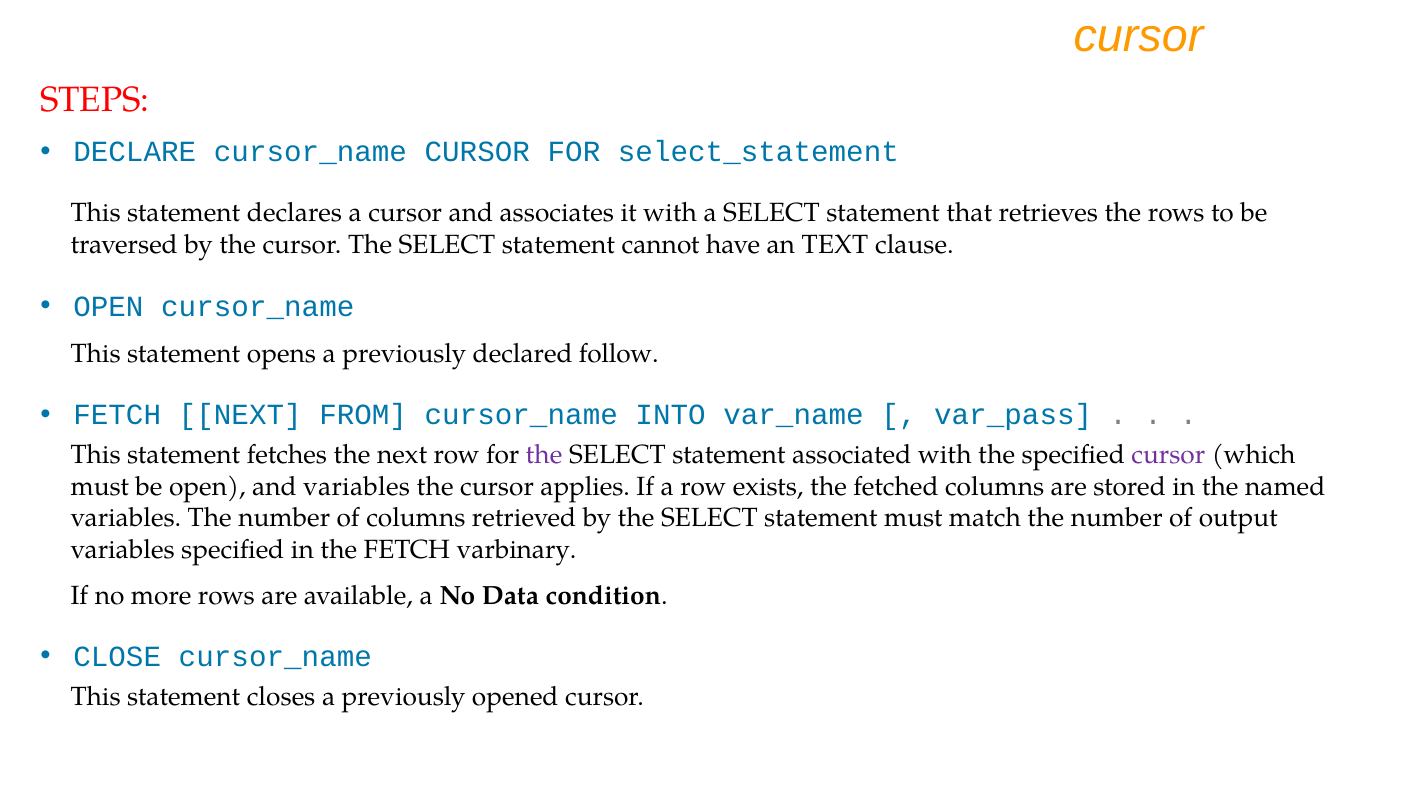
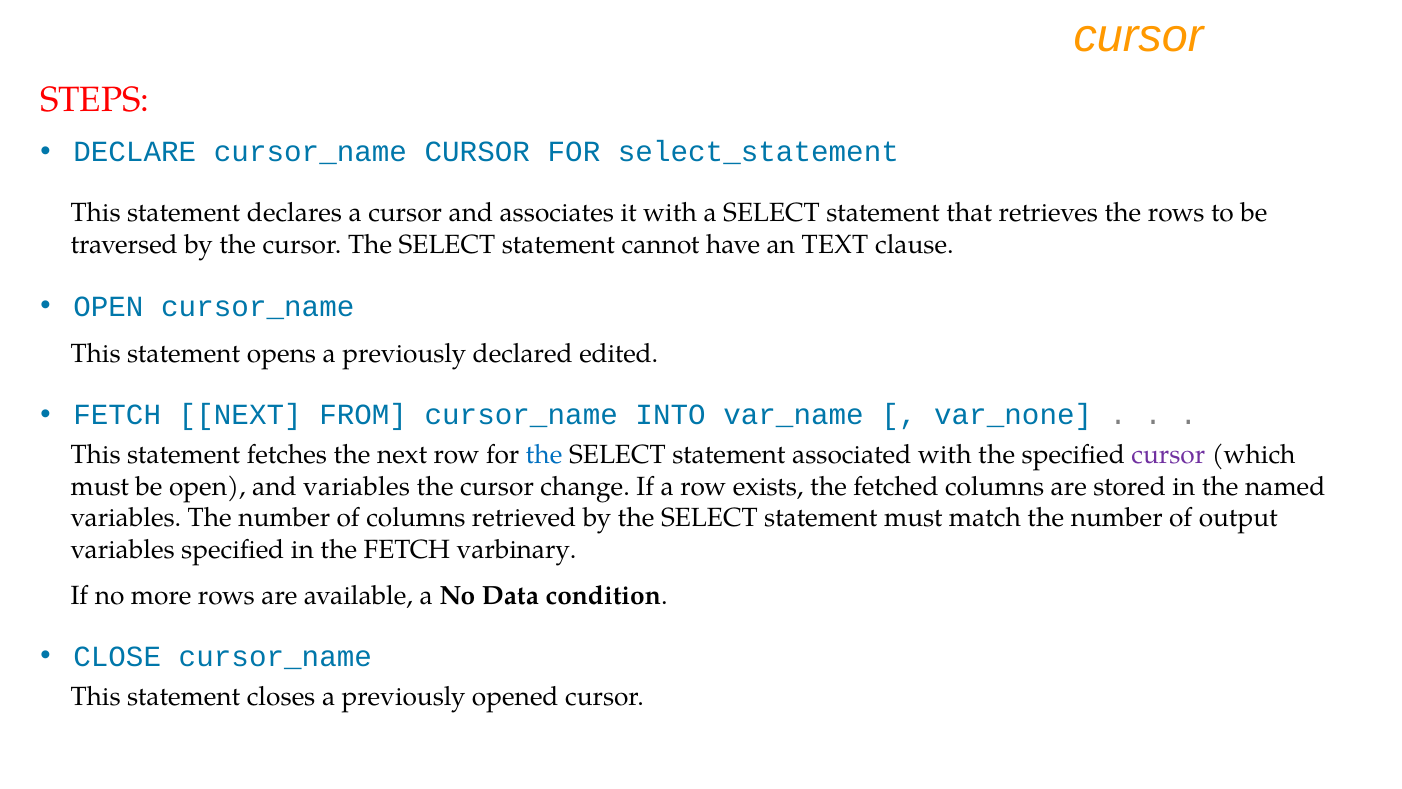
follow: follow -> edited
var_pass: var_pass -> var_none
the at (544, 455) colour: purple -> blue
applies: applies -> change
